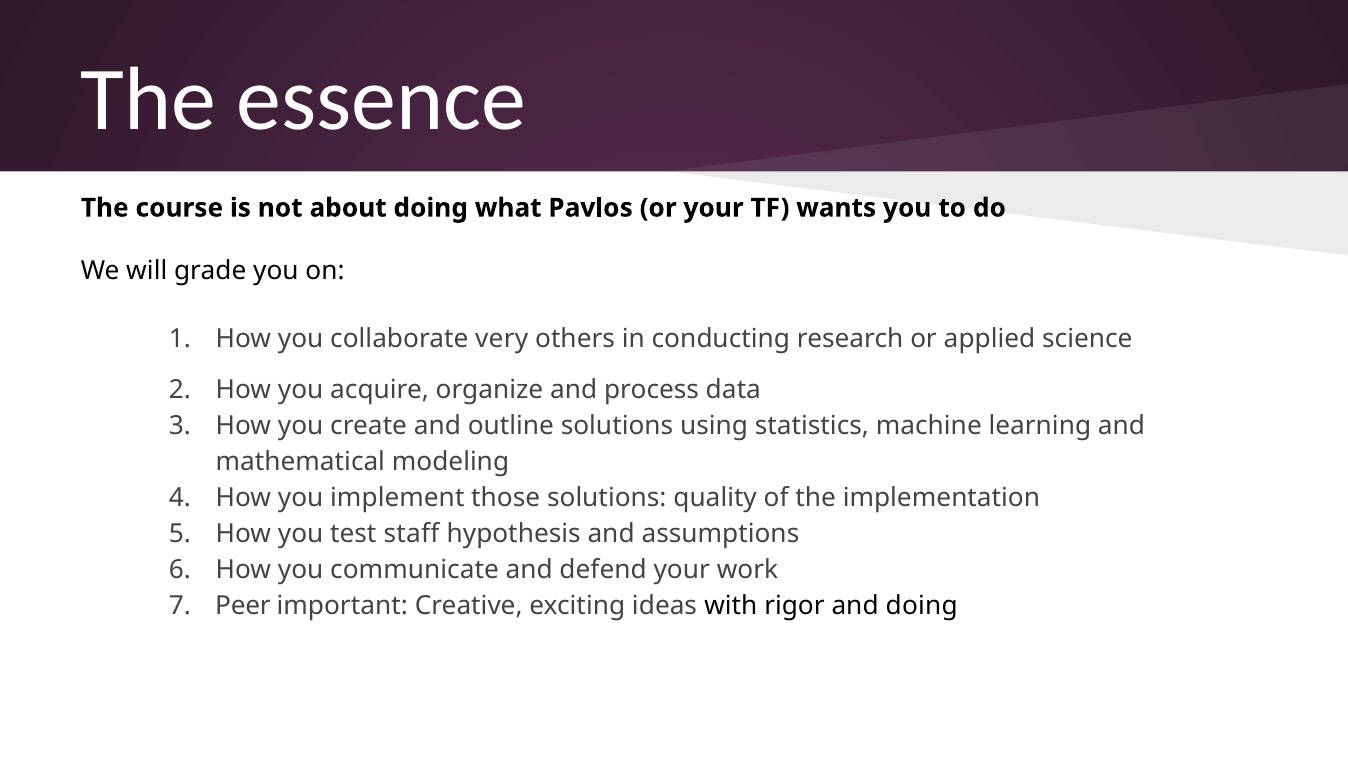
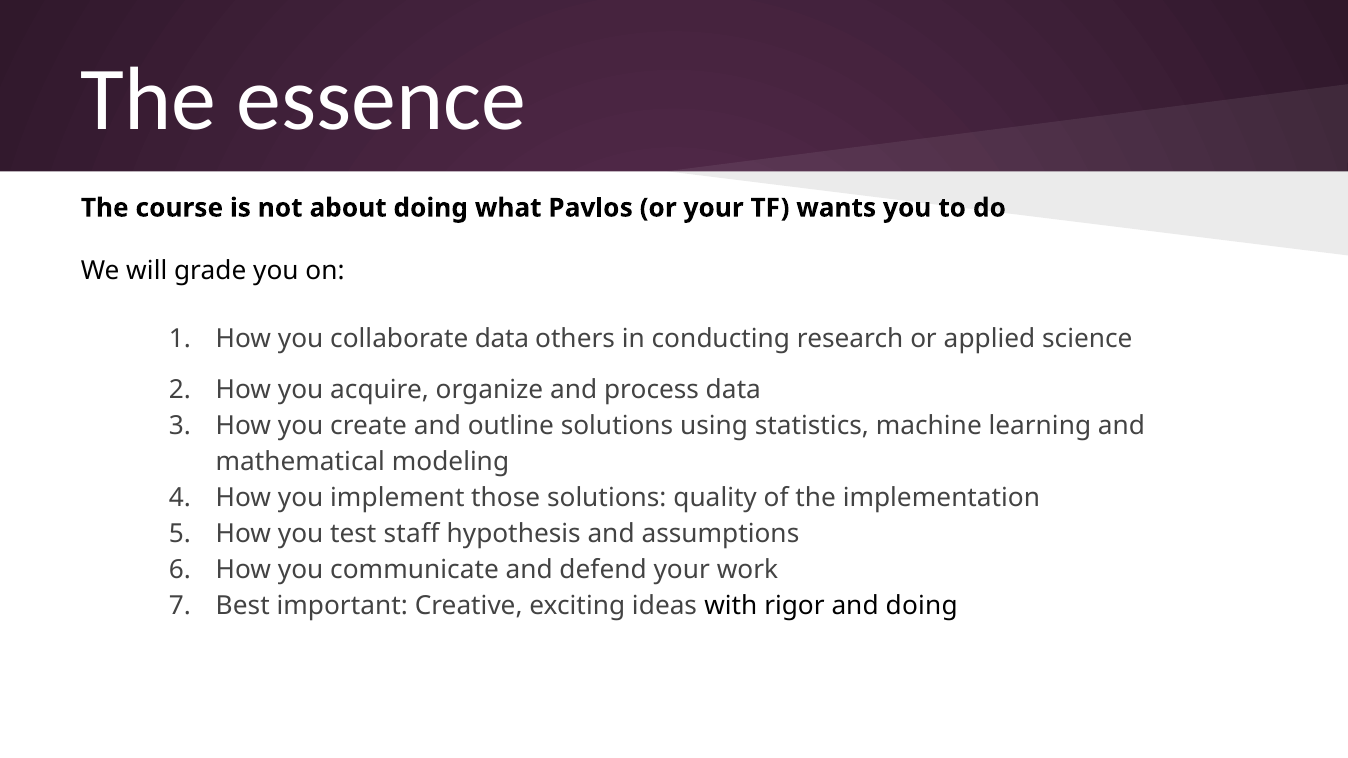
collaborate very: very -> data
Peer: Peer -> Best
